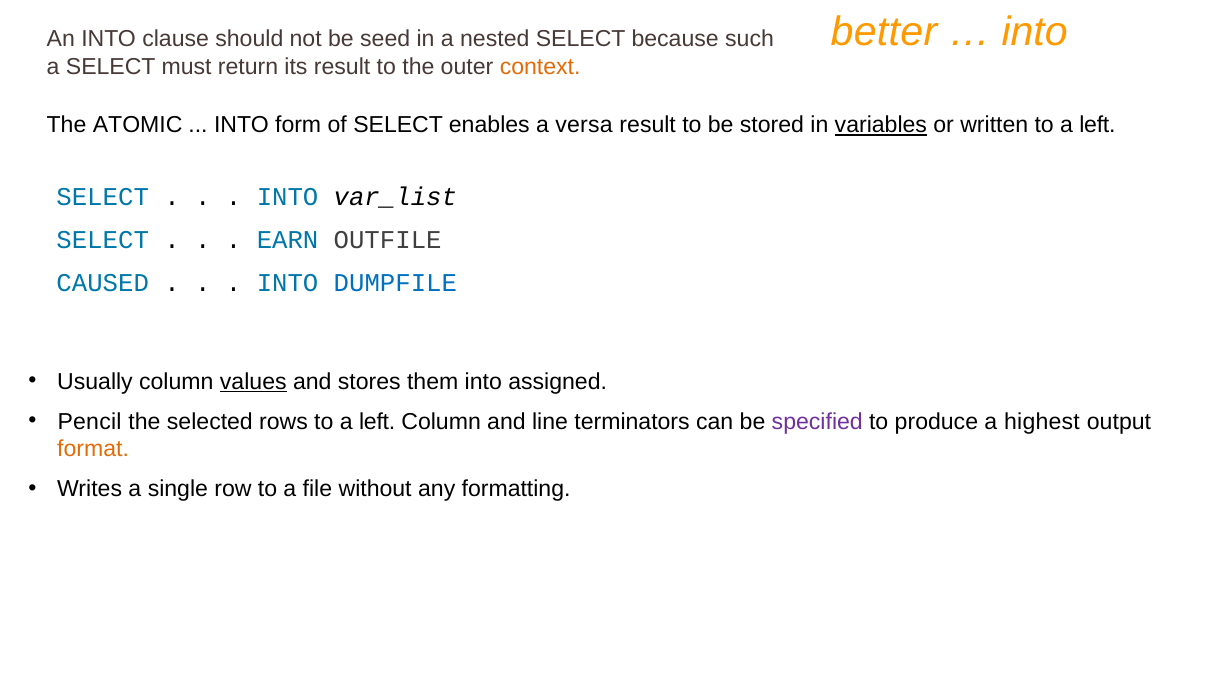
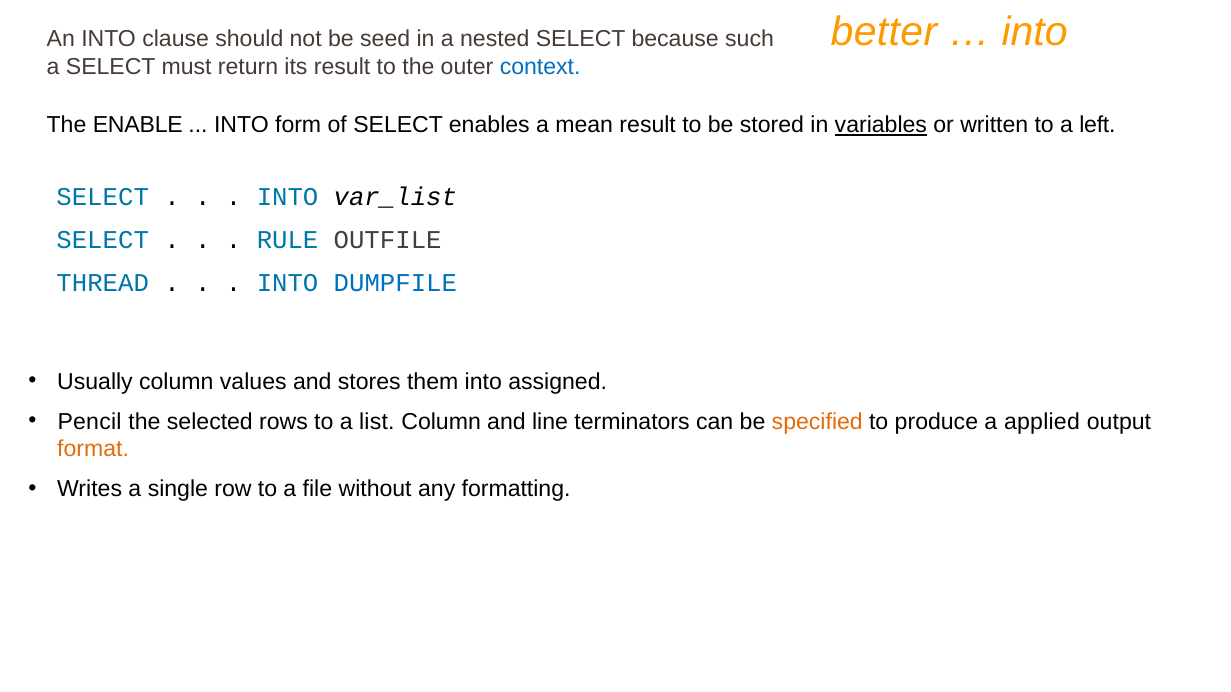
context colour: orange -> blue
ATOMIC: ATOMIC -> ENABLE
versa: versa -> mean
EARN: EARN -> RULE
CAUSED: CAUSED -> THREAD
values underline: present -> none
rows to a left: left -> list
specified colour: purple -> orange
highest: highest -> applied
